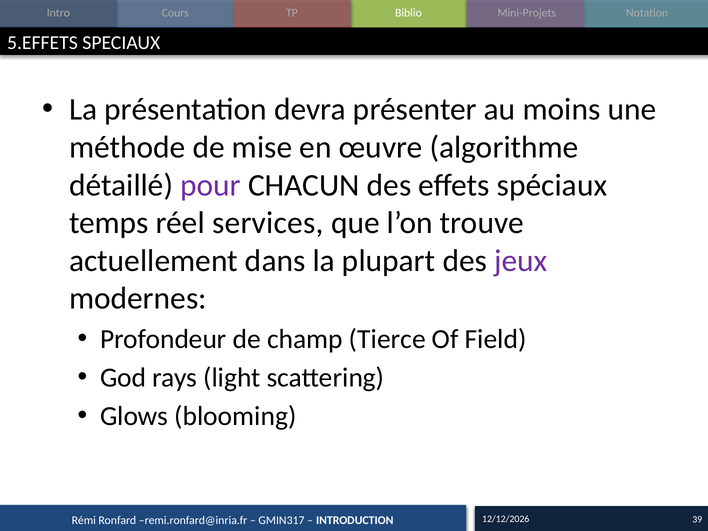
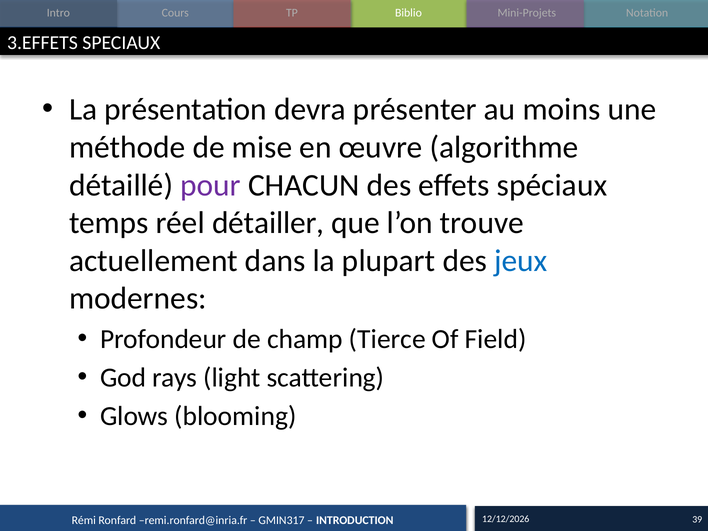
5.EFFETS: 5.EFFETS -> 3.EFFETS
services: services -> détailler
jeux colour: purple -> blue
